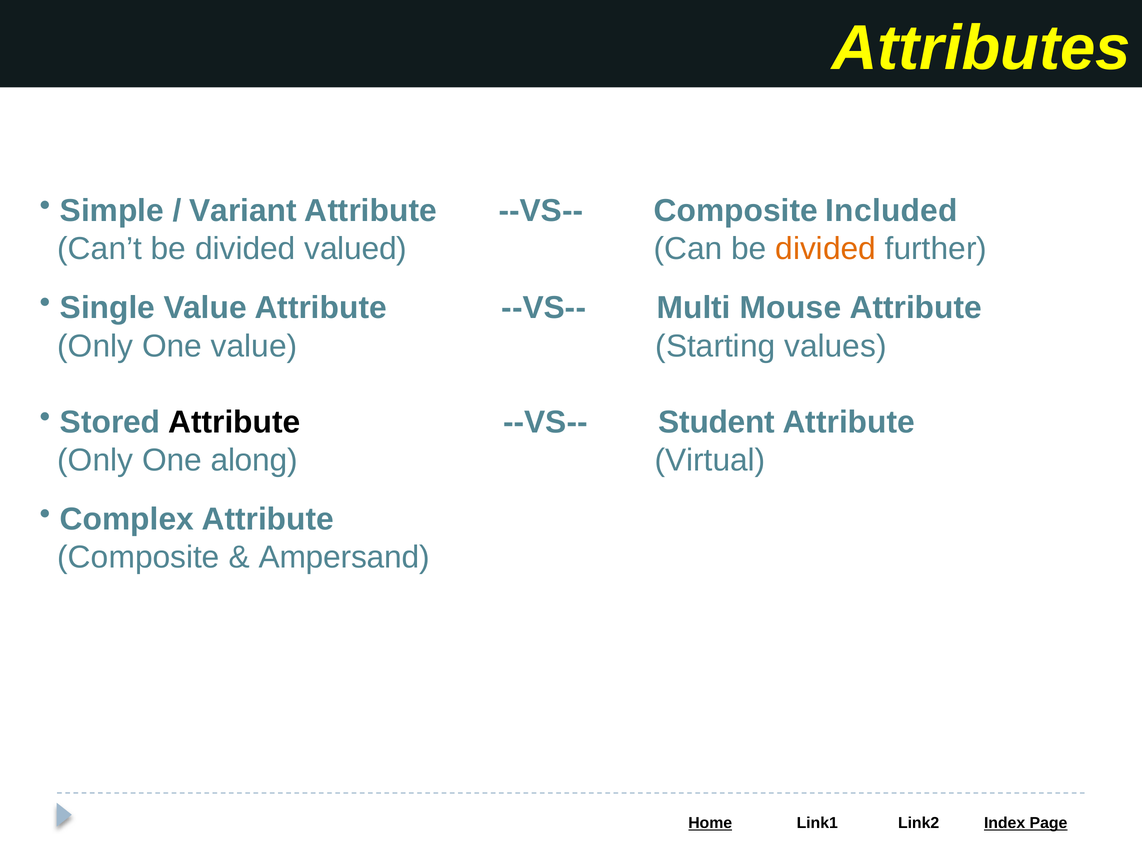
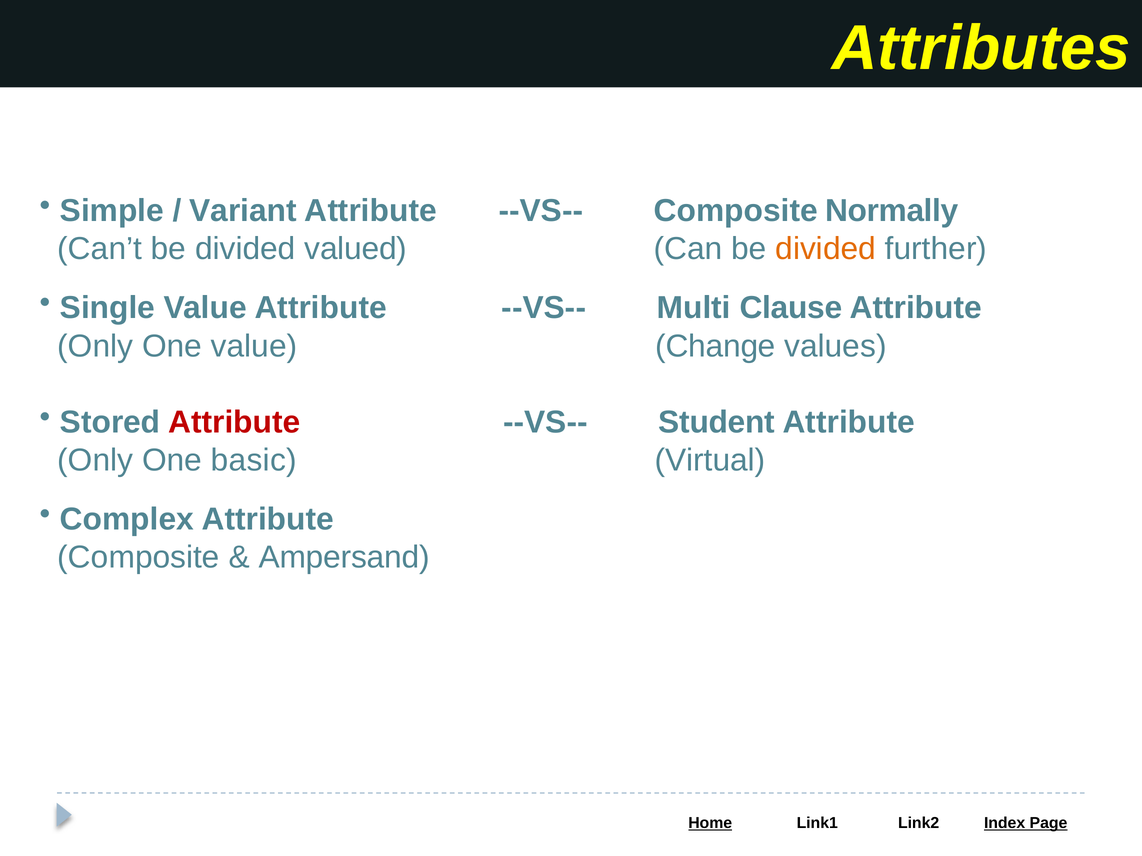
Included: Included -> Normally
Mouse: Mouse -> Clause
Starting: Starting -> Change
Attribute at (234, 422) colour: black -> red
along: along -> basic
